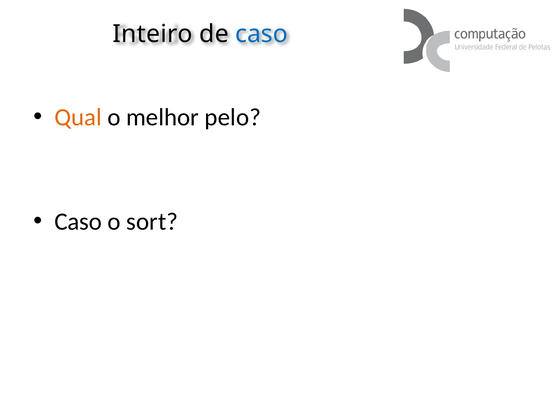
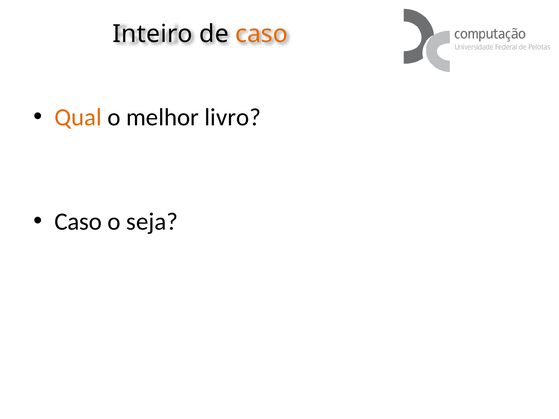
caso at (262, 34) colour: blue -> orange
pelo: pelo -> livro
sort: sort -> seja
